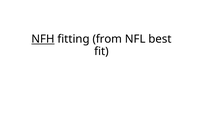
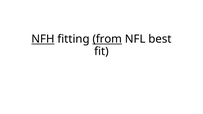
from underline: none -> present
